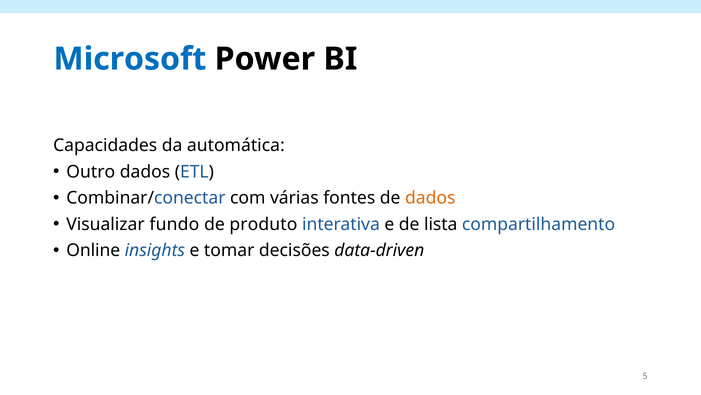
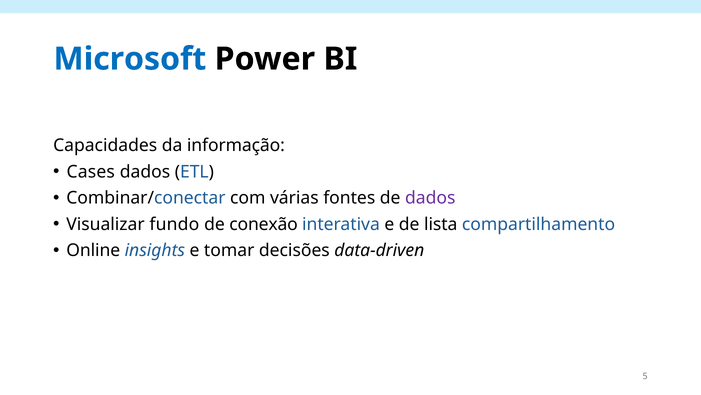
automática: automática -> informação
Outro: Outro -> Cases
dados at (430, 198) colour: orange -> purple
produto: produto -> conexão
